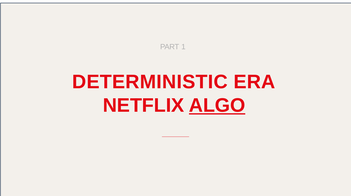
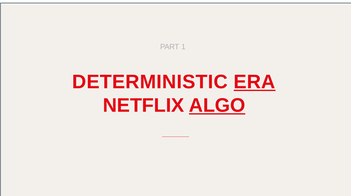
ERA underline: none -> present
